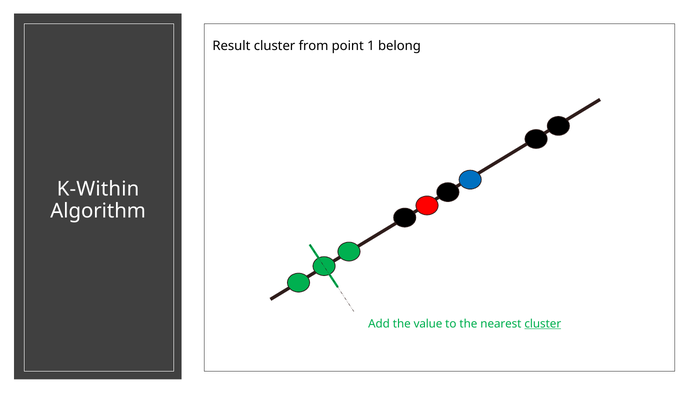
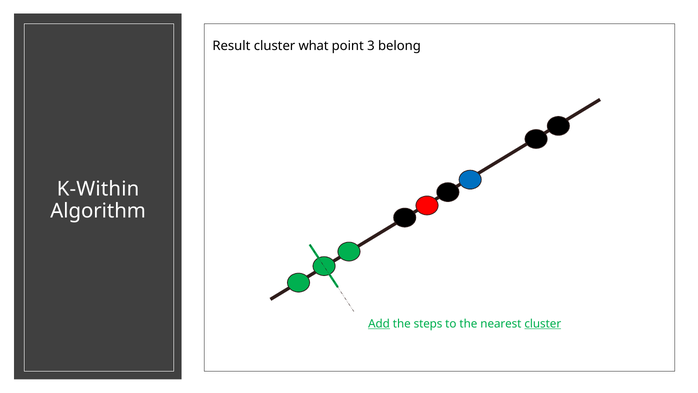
from: from -> what
1: 1 -> 3
Add underline: none -> present
value: value -> steps
